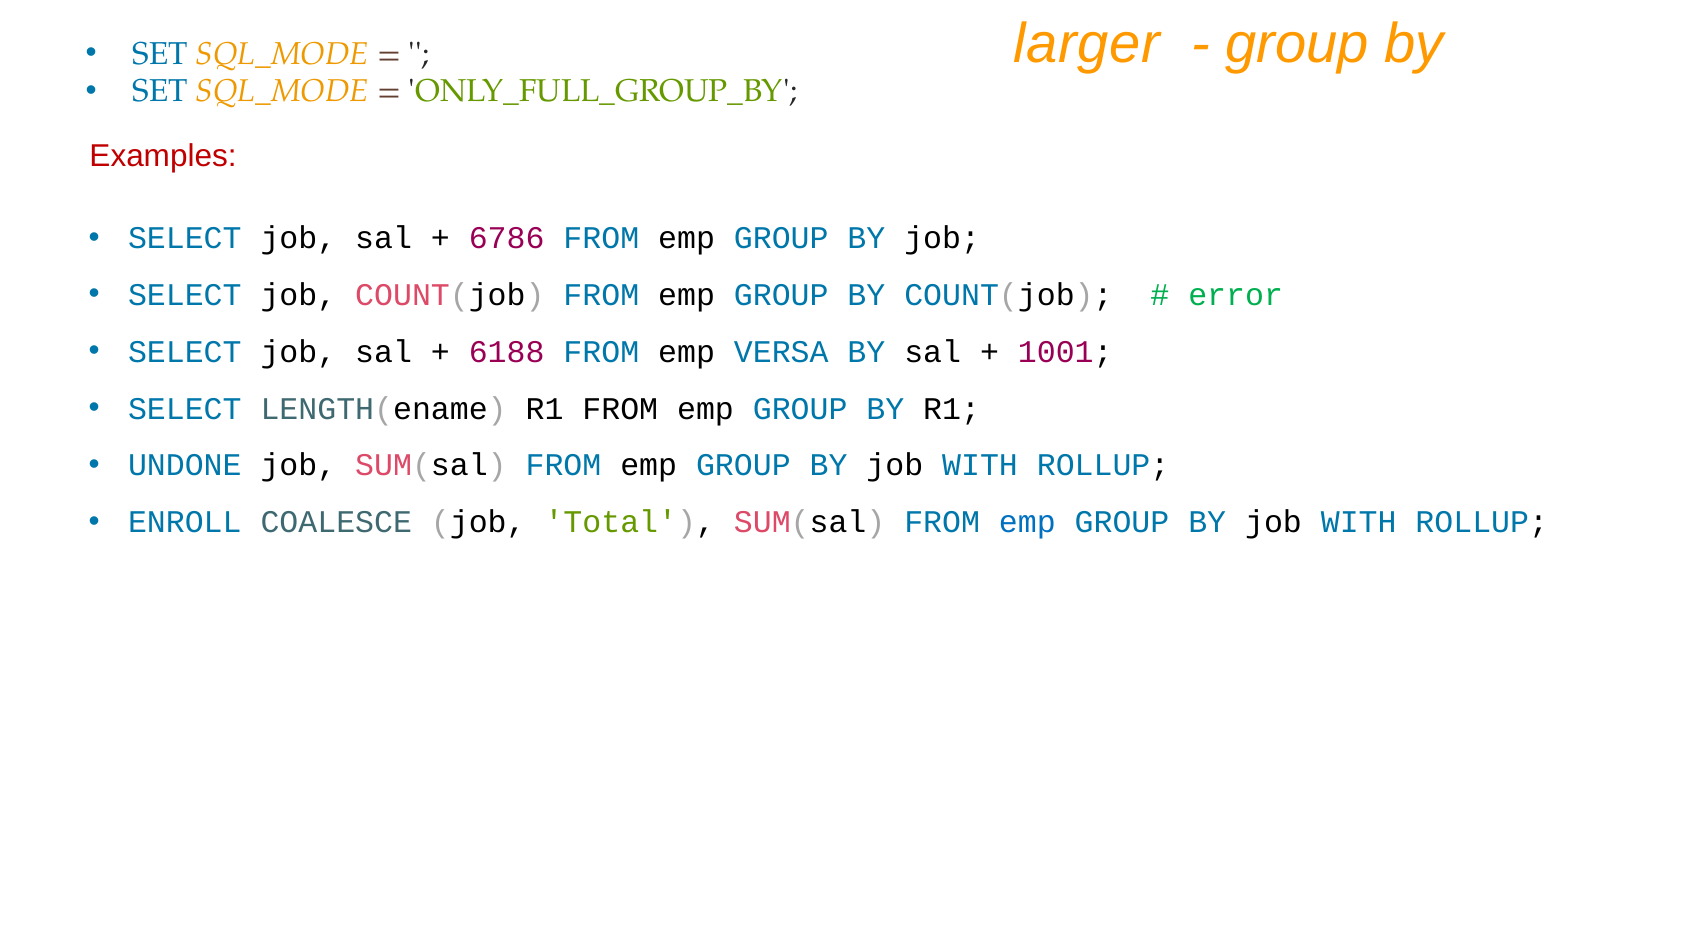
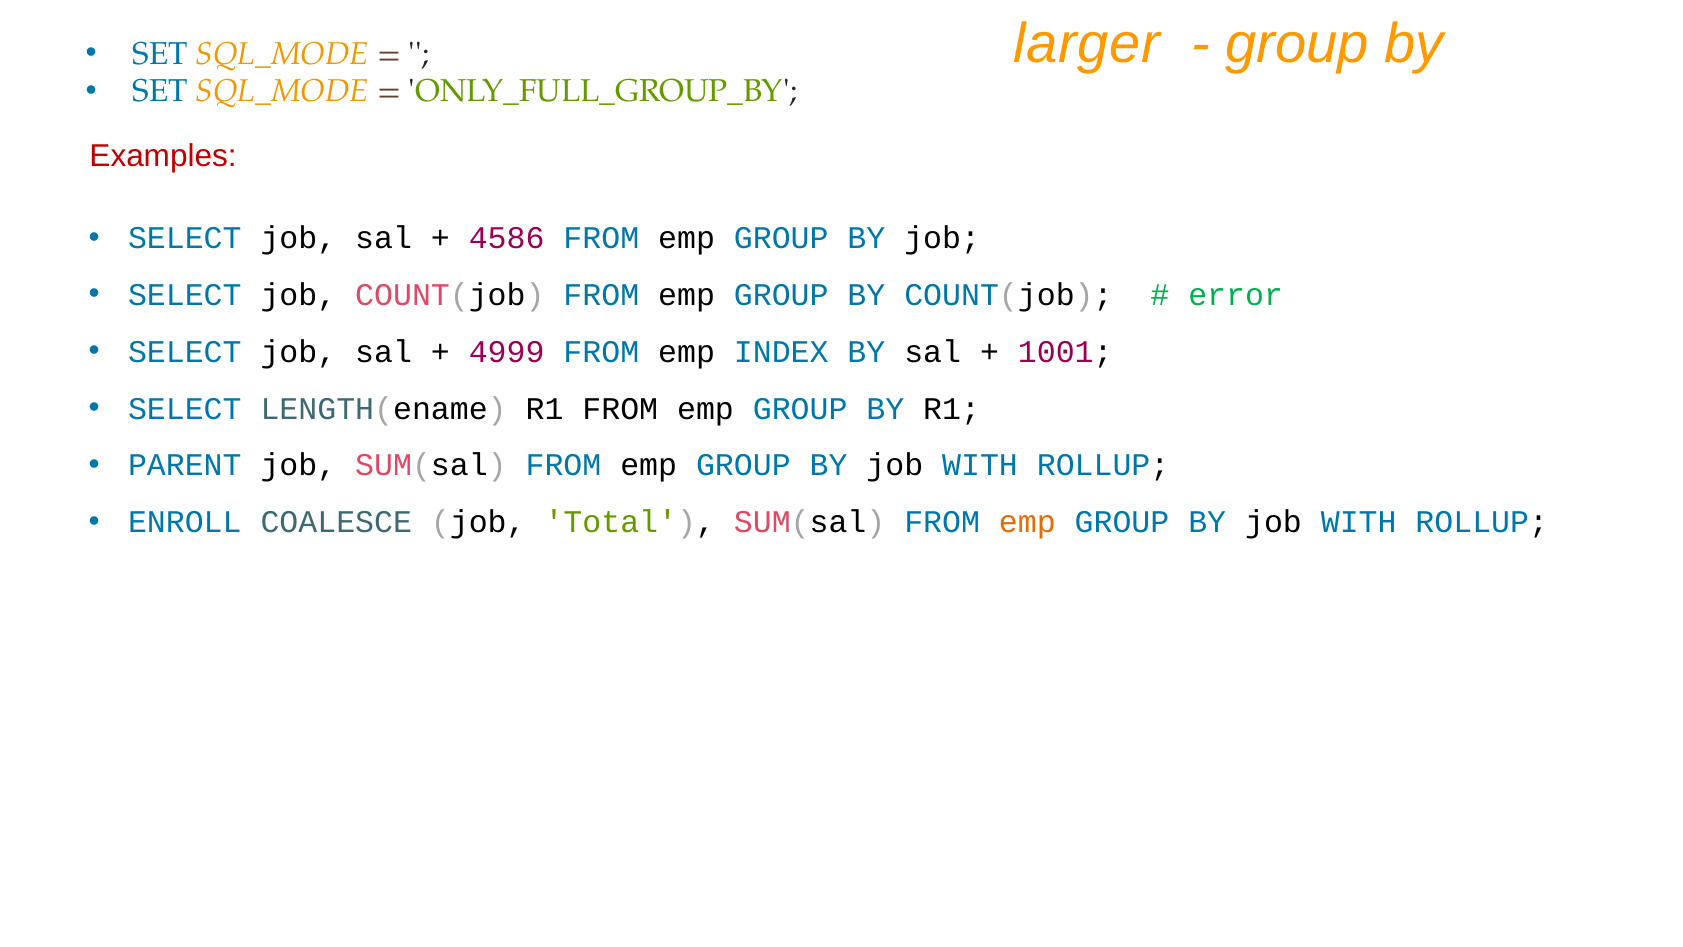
6786: 6786 -> 4586
6188: 6188 -> 4999
VERSA: VERSA -> INDEX
UNDONE: UNDONE -> PARENT
emp at (1027, 522) colour: blue -> orange
